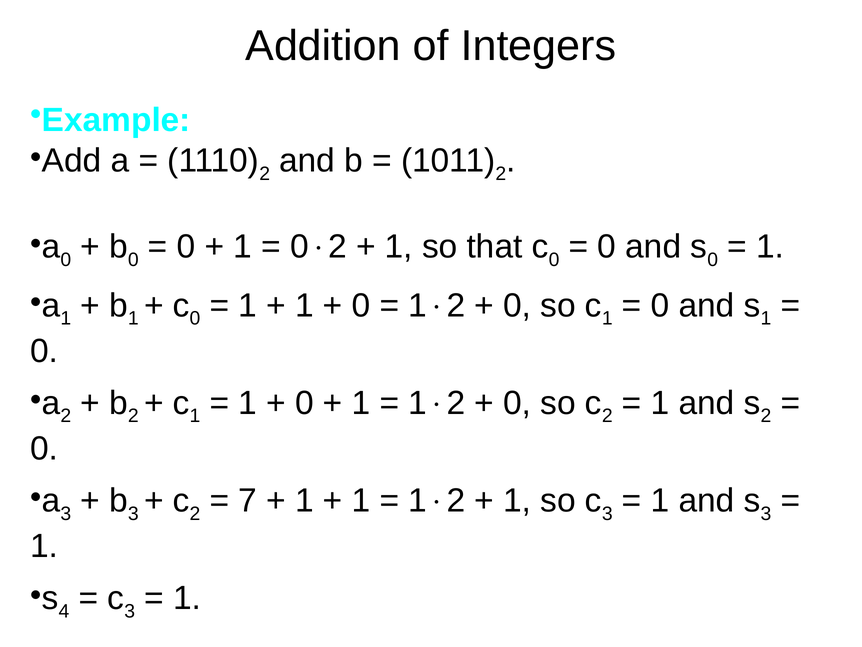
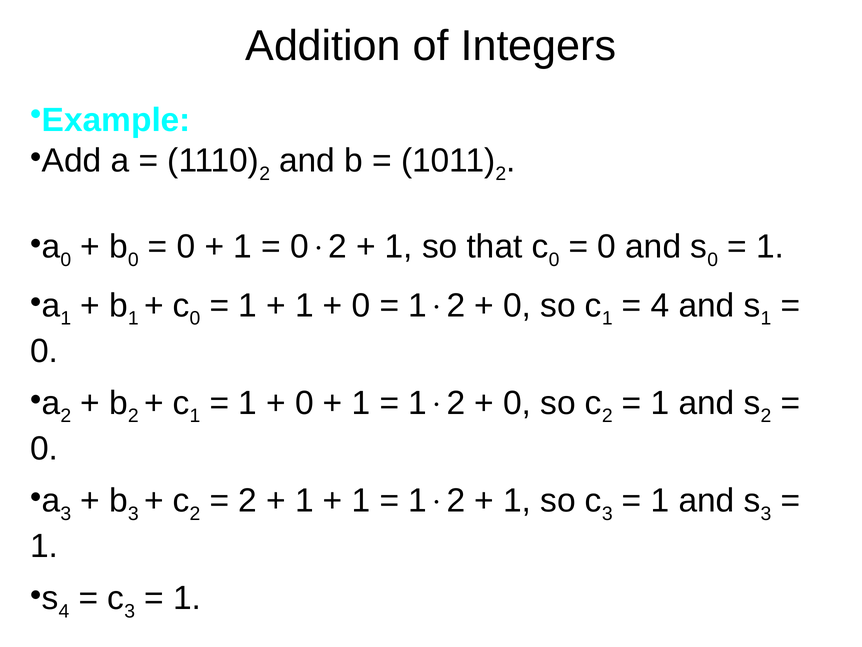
0 at (660, 305): 0 -> 4
7 at (248, 500): 7 -> 2
